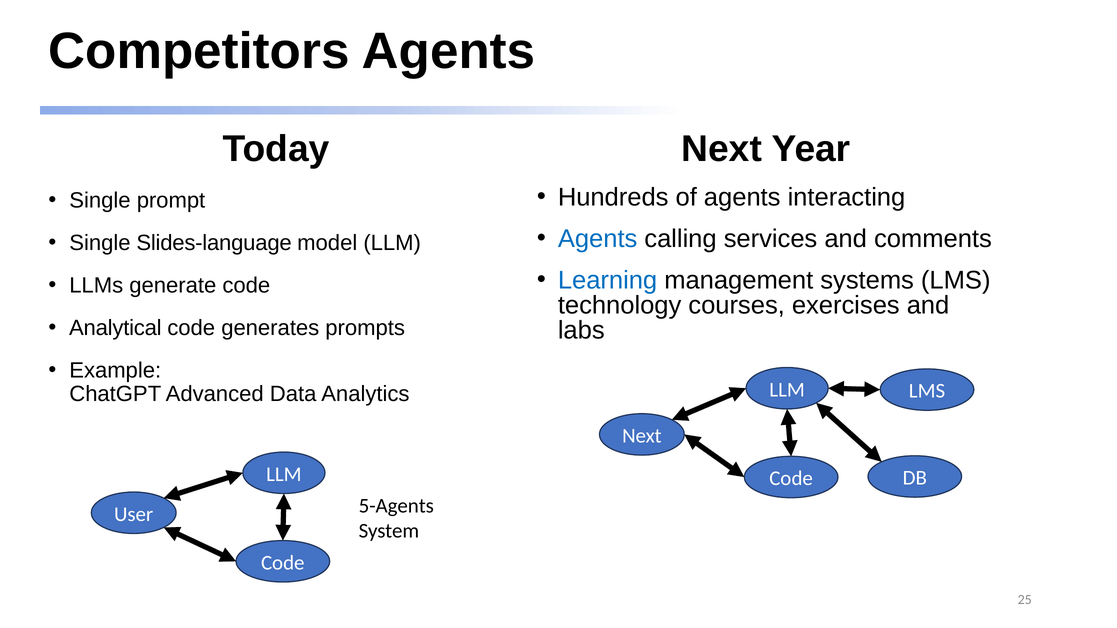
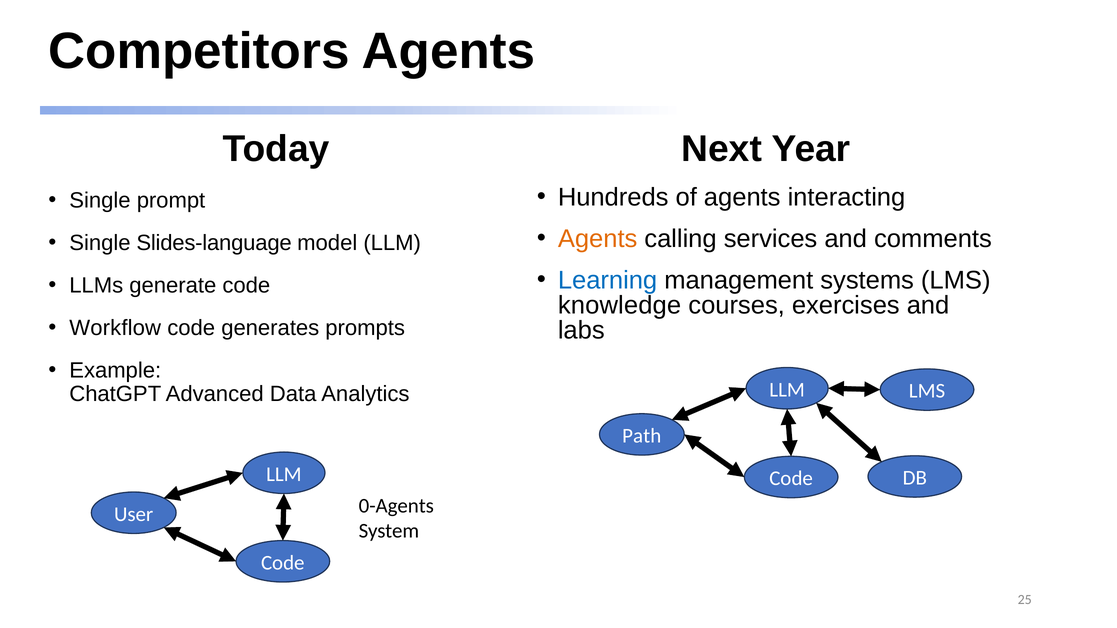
Agents at (598, 239) colour: blue -> orange
technology: technology -> knowledge
Analytical: Analytical -> Workflow
Next at (642, 436): Next -> Path
5-Agents: 5-Agents -> 0-Agents
